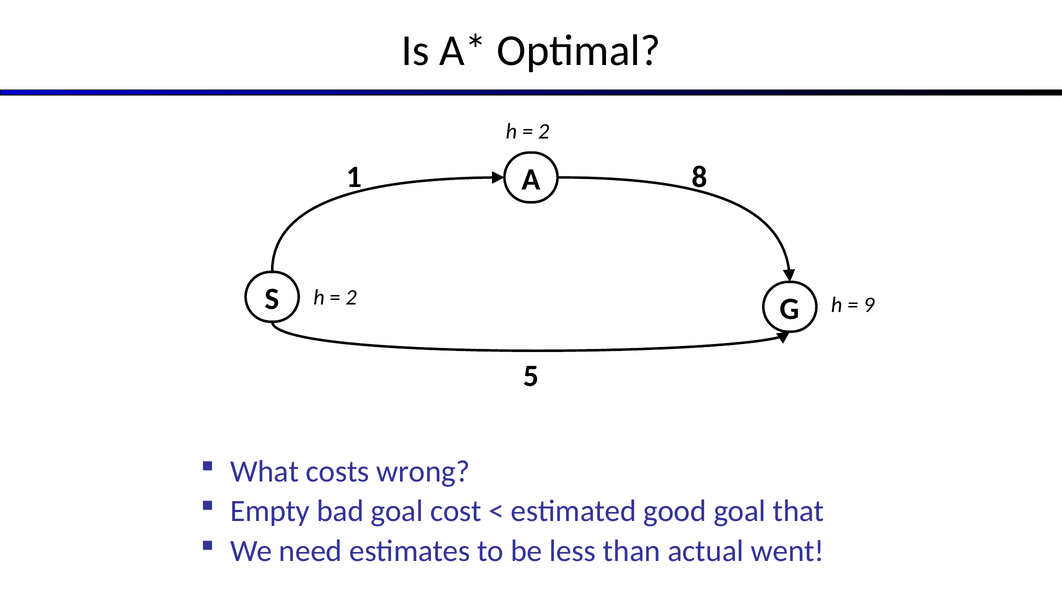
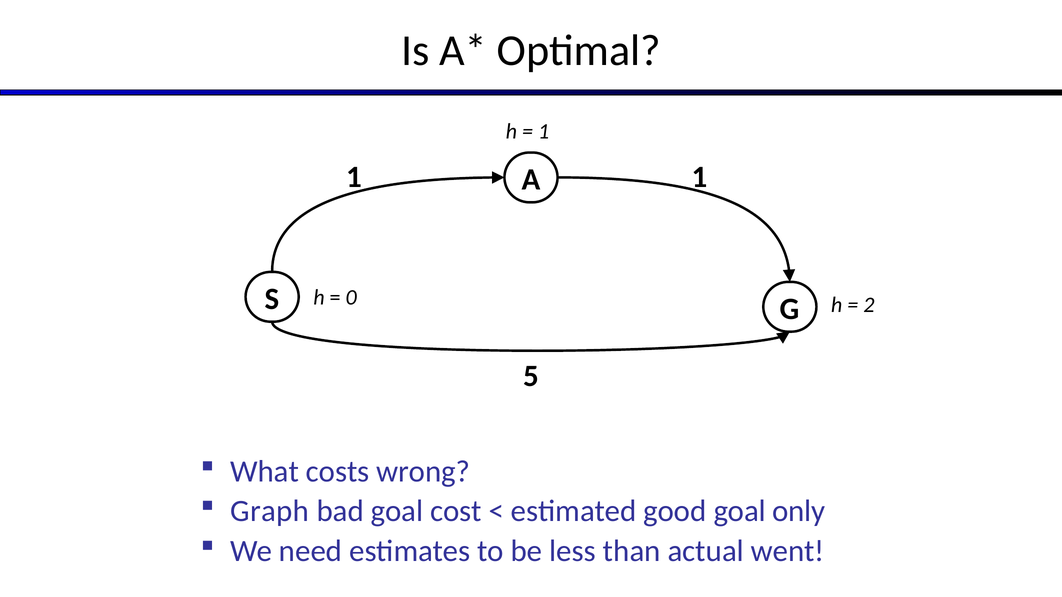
2 at (544, 132): 2 -> 1
1 8: 8 -> 1
2 at (351, 298): 2 -> 0
9: 9 -> 2
Empty: Empty -> Graph
that: that -> only
